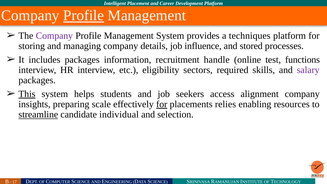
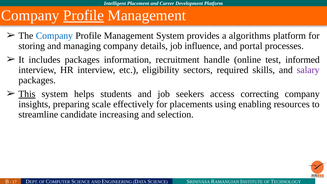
Company at (54, 36) colour: purple -> blue
techniques: techniques -> algorithms
stored: stored -> portal
functions: functions -> informed
alignment: alignment -> correcting
for at (162, 104) underline: present -> none
relies: relies -> using
streamline underline: present -> none
individual: individual -> increasing
